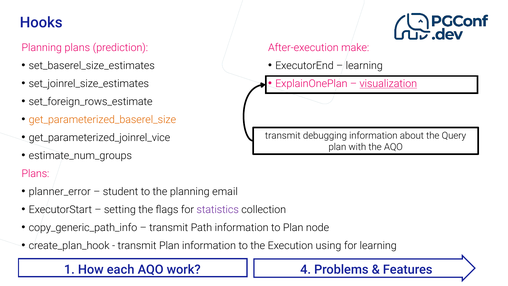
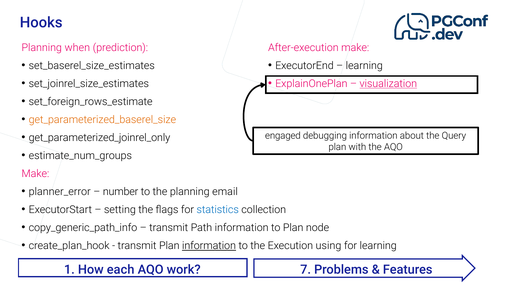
Planning plans: plans -> when
transmit at (283, 136): transmit -> engaged
get_parameterized_joinrel_vice: get_parameterized_joinrel_vice -> get_parameterized_joinrel_only
Plans at (35, 174): Plans -> Make
student: student -> number
statistics colour: purple -> blue
information at (209, 246) underline: none -> present
4: 4 -> 7
